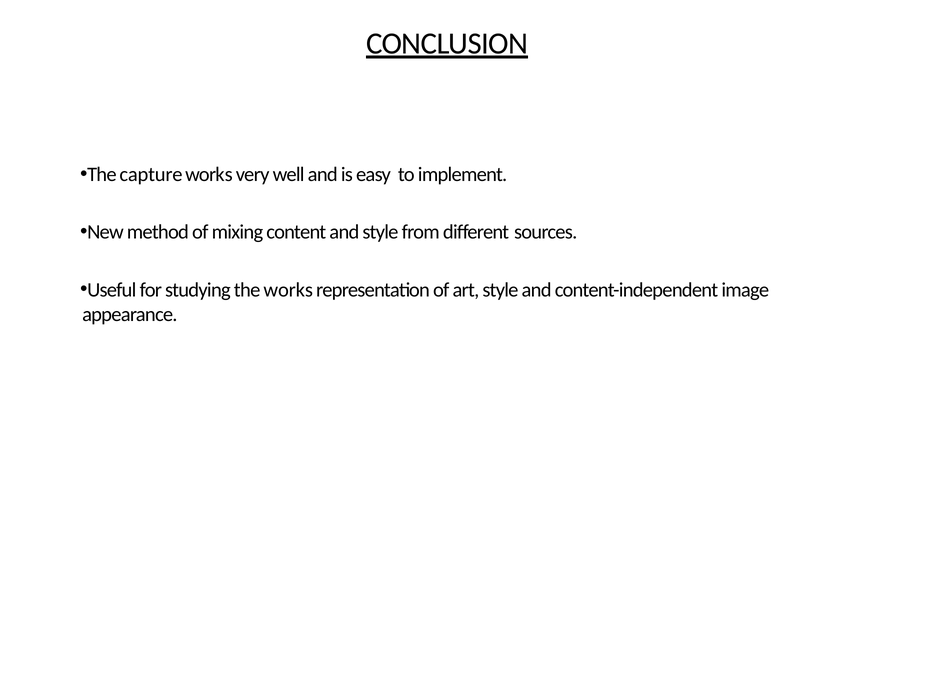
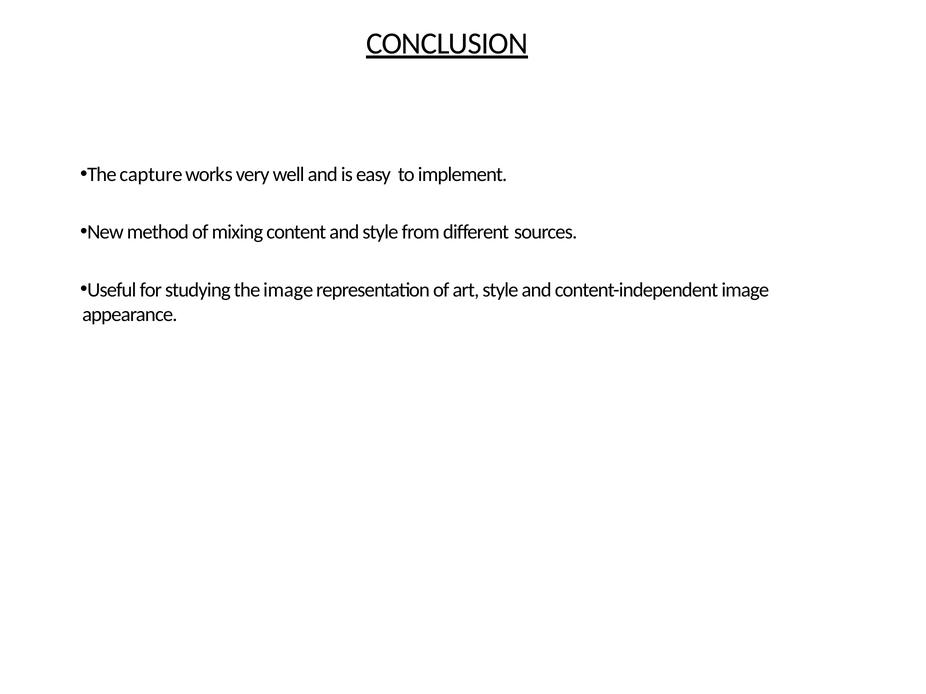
the works: works -> image
